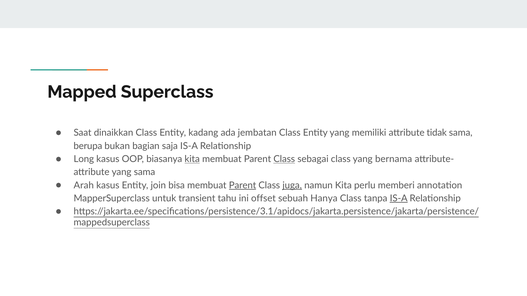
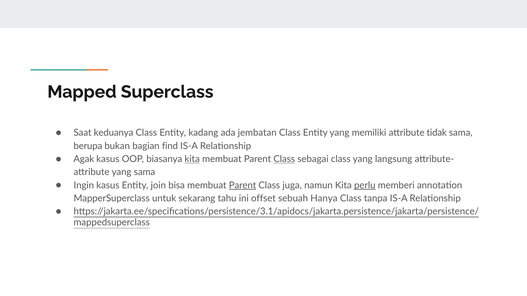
dinaikkan: dinaikkan -> keduanya
saja: saja -> find
Long: Long -> Agak
bernama: bernama -> langsung
Arah: Arah -> Ingin
juga underline: present -> none
perlu underline: none -> present
transient: transient -> sekarang
IS-A at (399, 199) underline: present -> none
